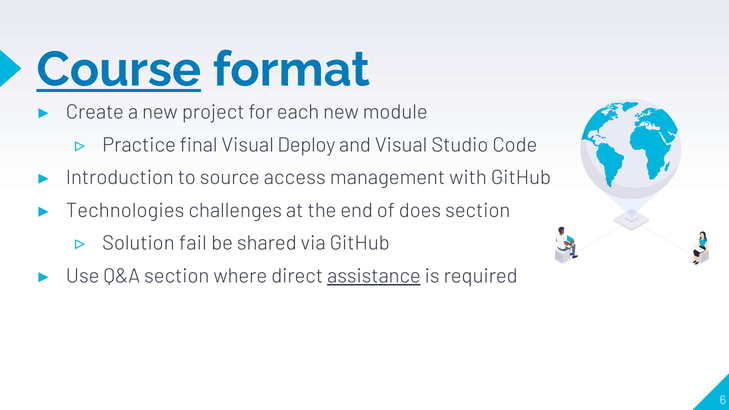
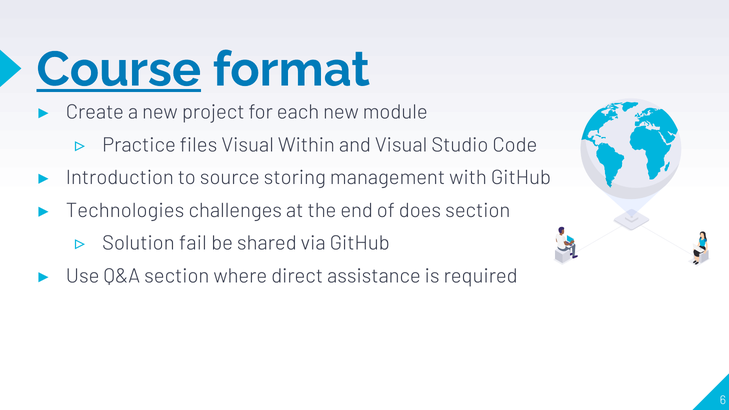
final: final -> files
Deploy: Deploy -> Within
access: access -> storing
assistance underline: present -> none
